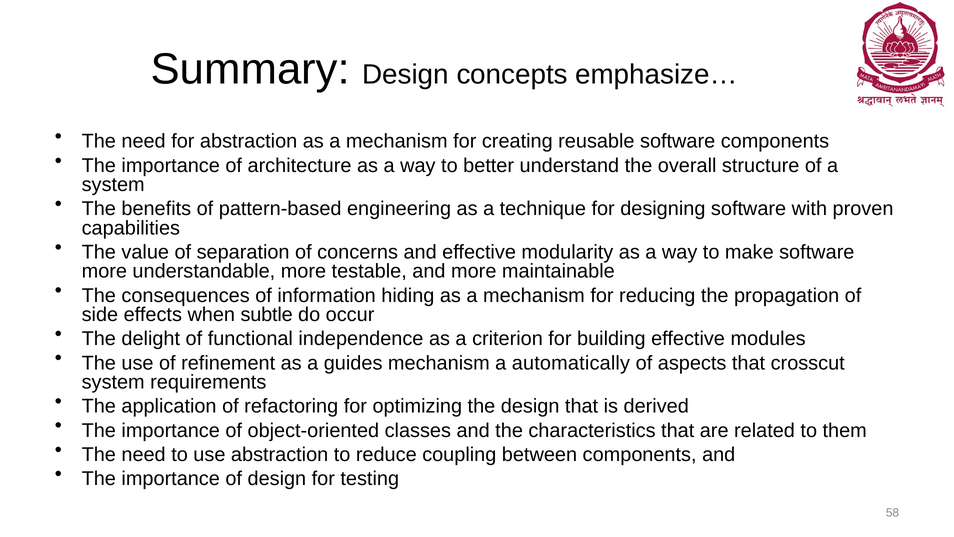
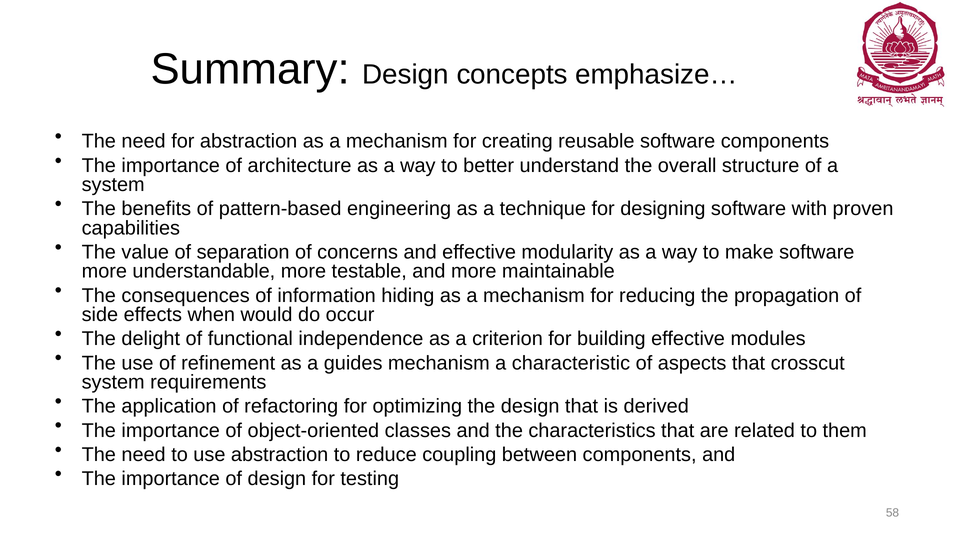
subtle: subtle -> would
automatically: automatically -> characteristic
